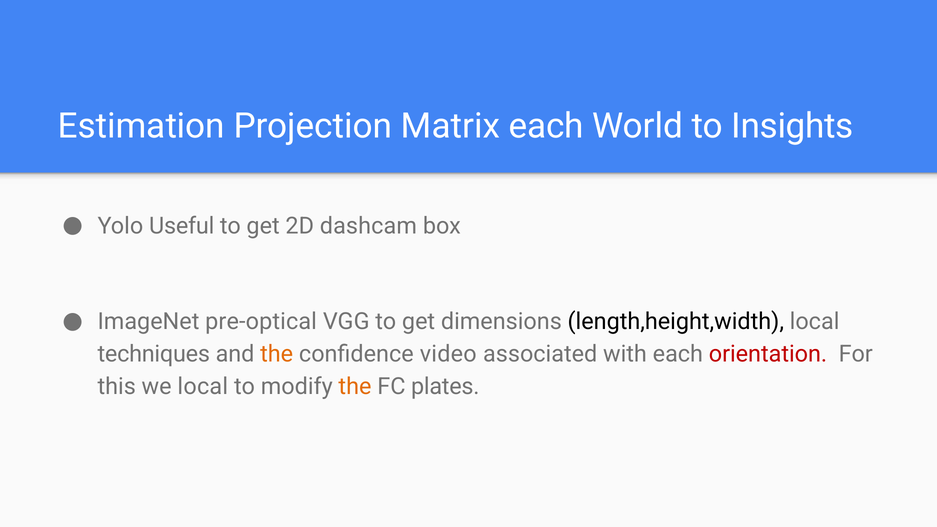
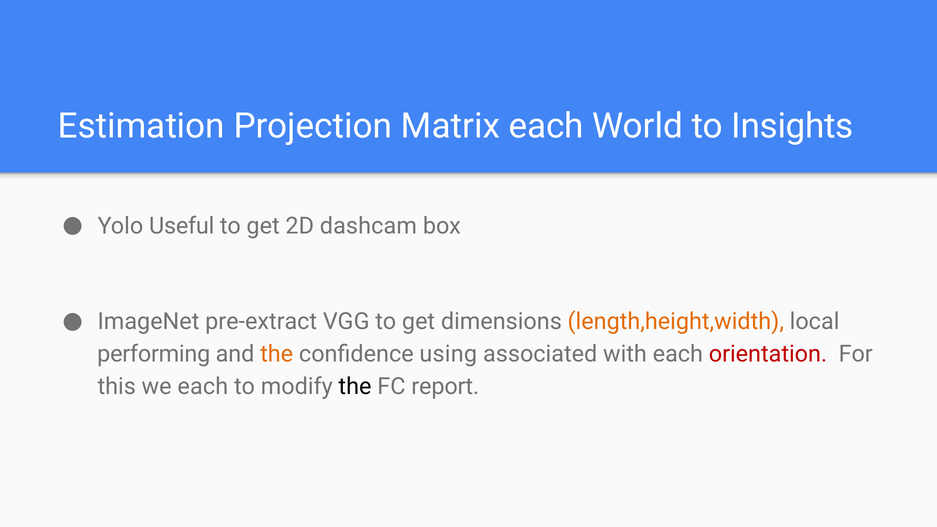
pre-optical: pre-optical -> pre-extract
length,height,width colour: black -> orange
techniques: techniques -> performing
video: video -> using
we local: local -> each
the at (355, 386) colour: orange -> black
plates: plates -> report
